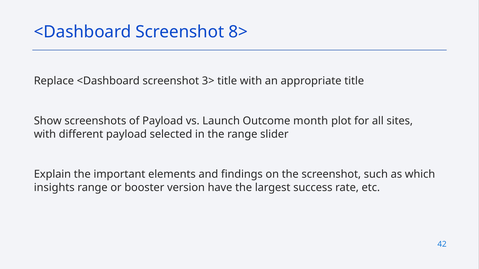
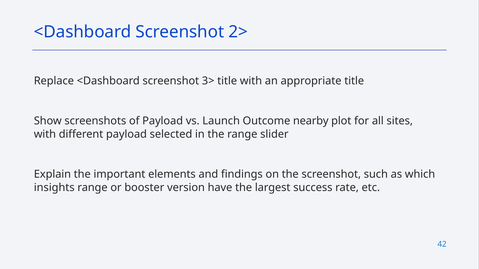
8>: 8> -> 2>
month: month -> nearby
